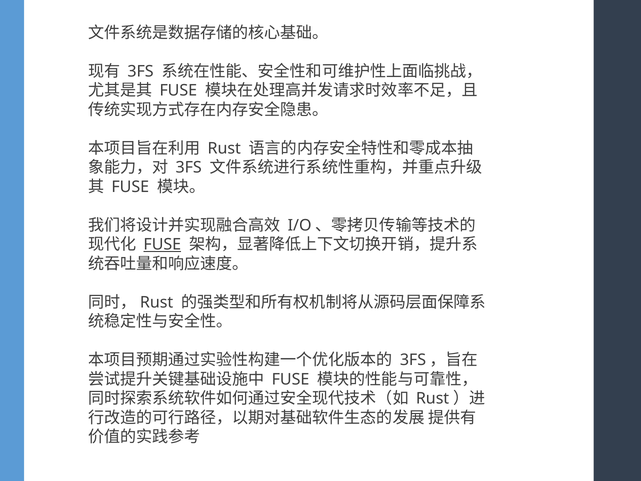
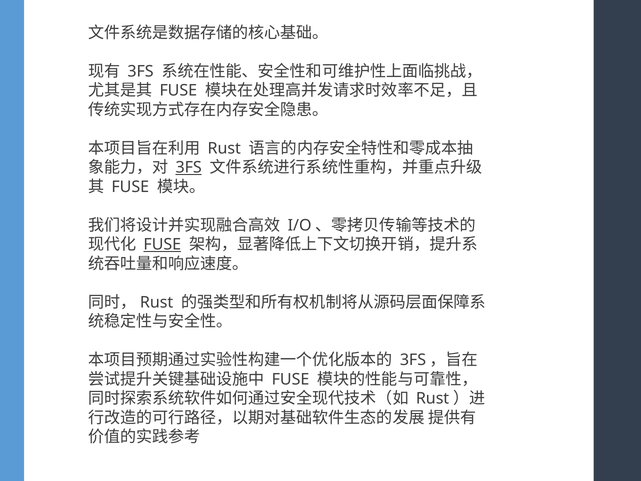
3FS at (189, 168) underline: none -> present
